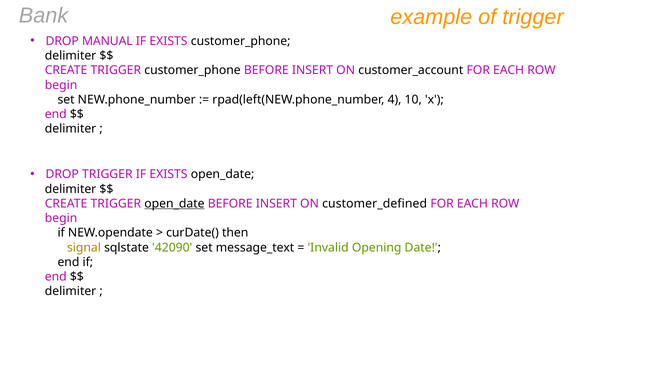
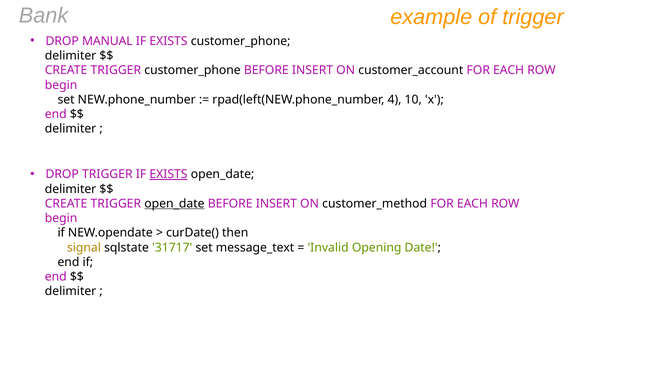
EXISTS at (168, 174) underline: none -> present
customer_defined: customer_defined -> customer_method
42090: 42090 -> 31717
